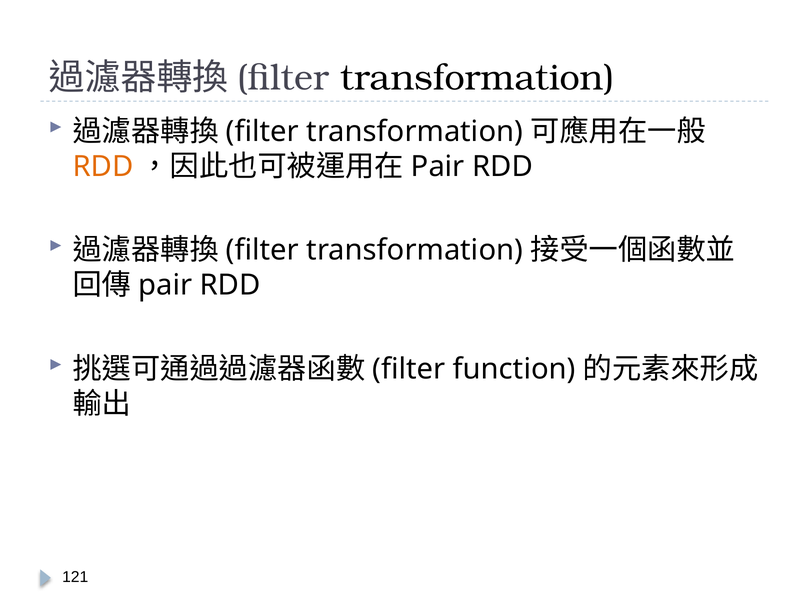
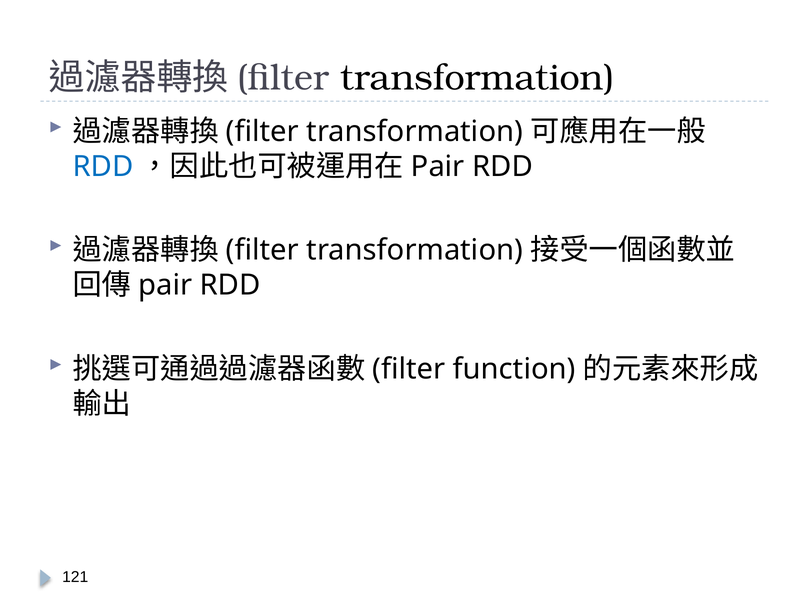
RDD at (103, 167) colour: orange -> blue
